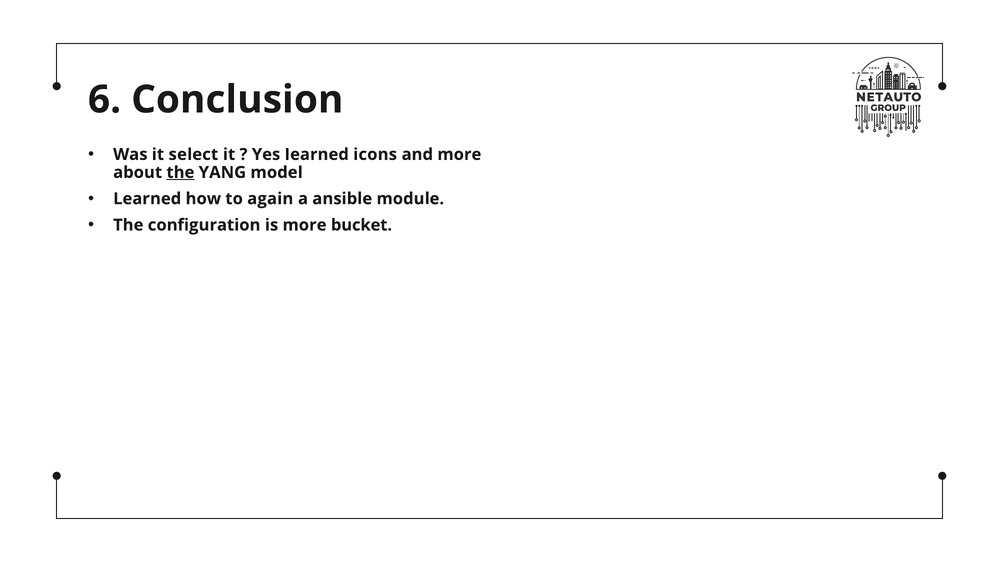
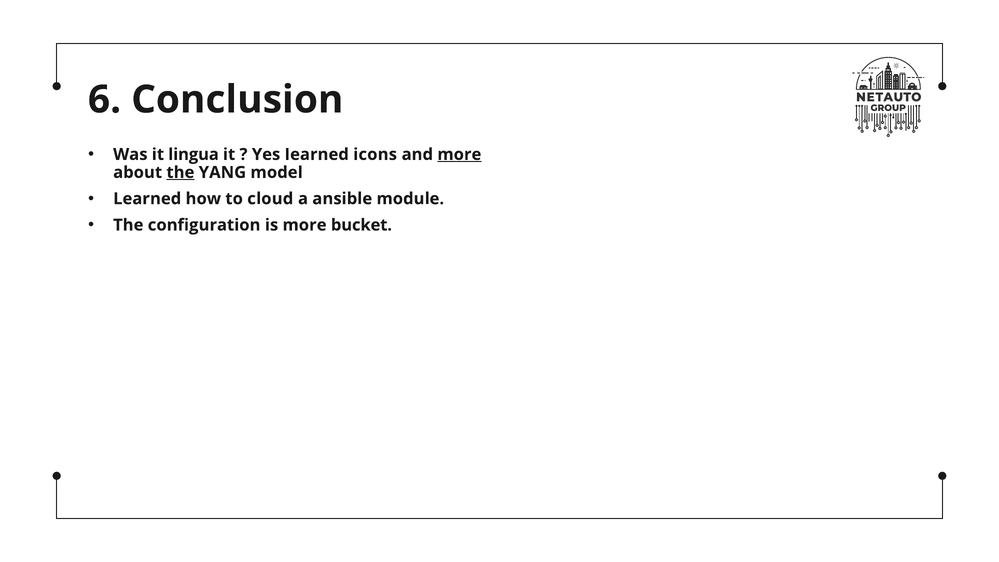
select: select -> lingua
more at (459, 154) underline: none -> present
again: again -> cloud
